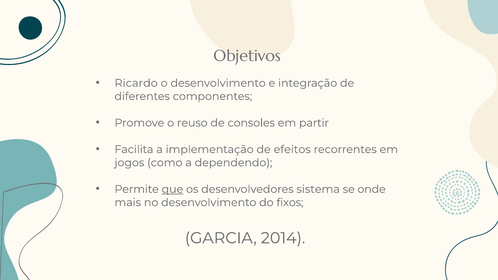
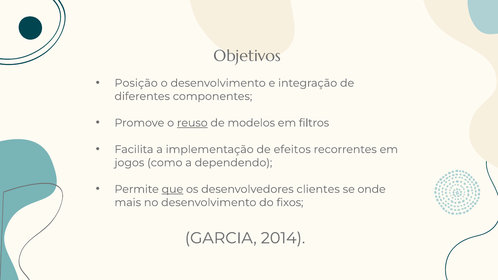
Ricardo: Ricardo -> Posição
reuso underline: none -> present
consoles: consoles -> modelos
partir: partir -> filtros
sistema: sistema -> clientes
